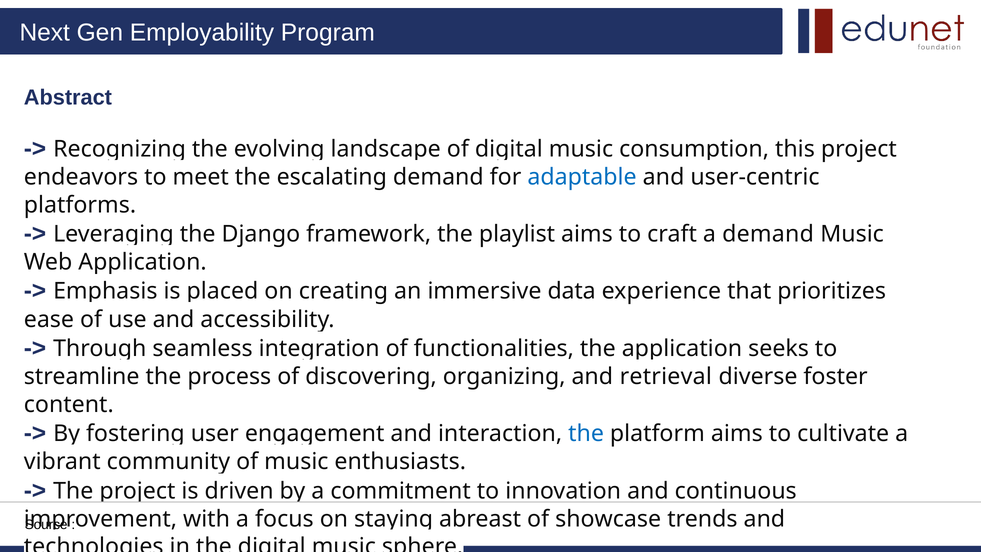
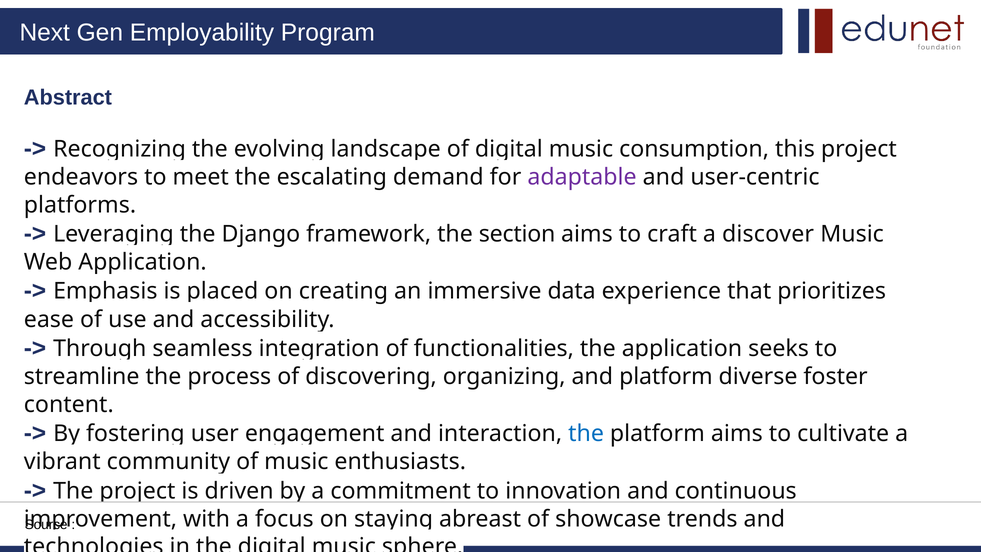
adaptable colour: blue -> purple
playlist: playlist -> section
a demand: demand -> discover
and retrieval: retrieval -> platform
